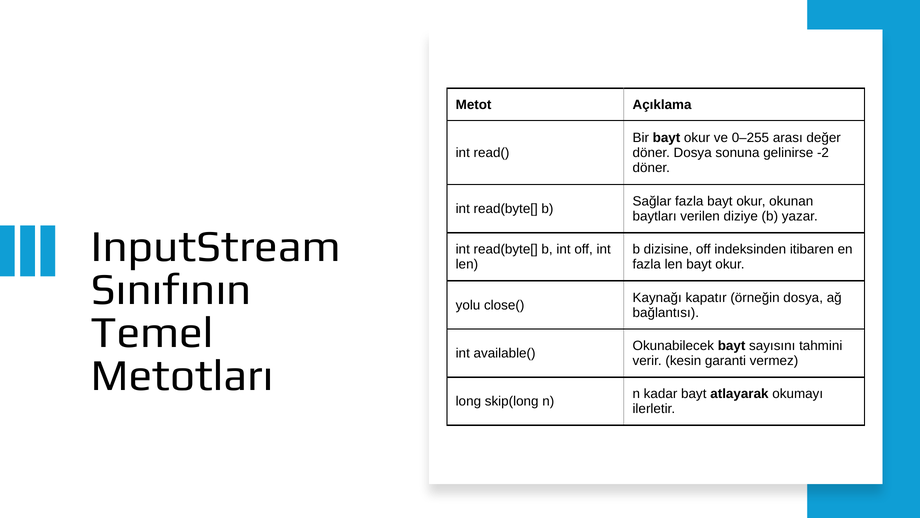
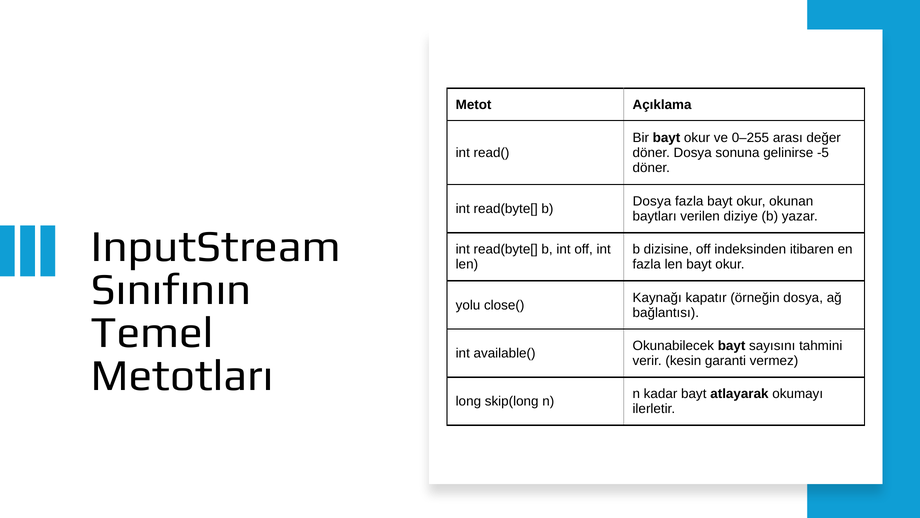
-2: -2 -> -5
Sağlar at (652, 201): Sağlar -> Dosya
